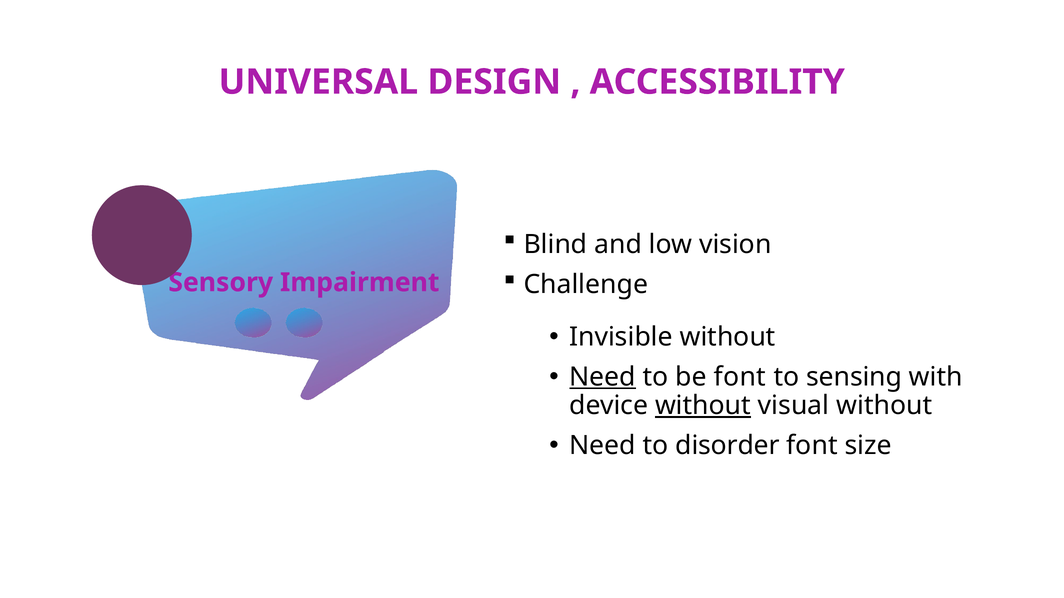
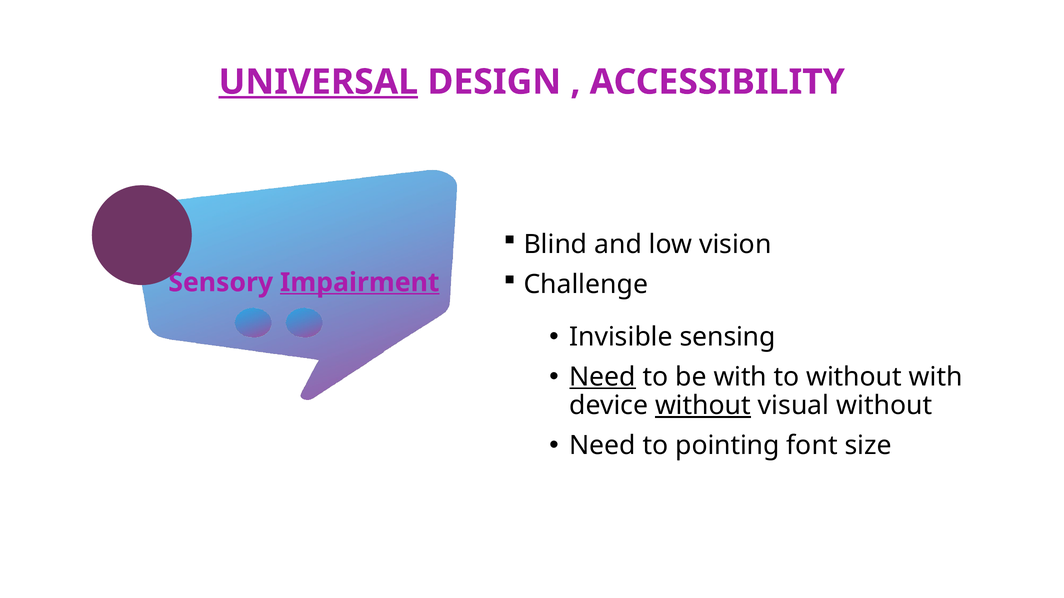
UNIVERSAL underline: none -> present
Impairment underline: none -> present
Invisible without: without -> sensing
be font: font -> with
to sensing: sensing -> without
disorder: disorder -> pointing
